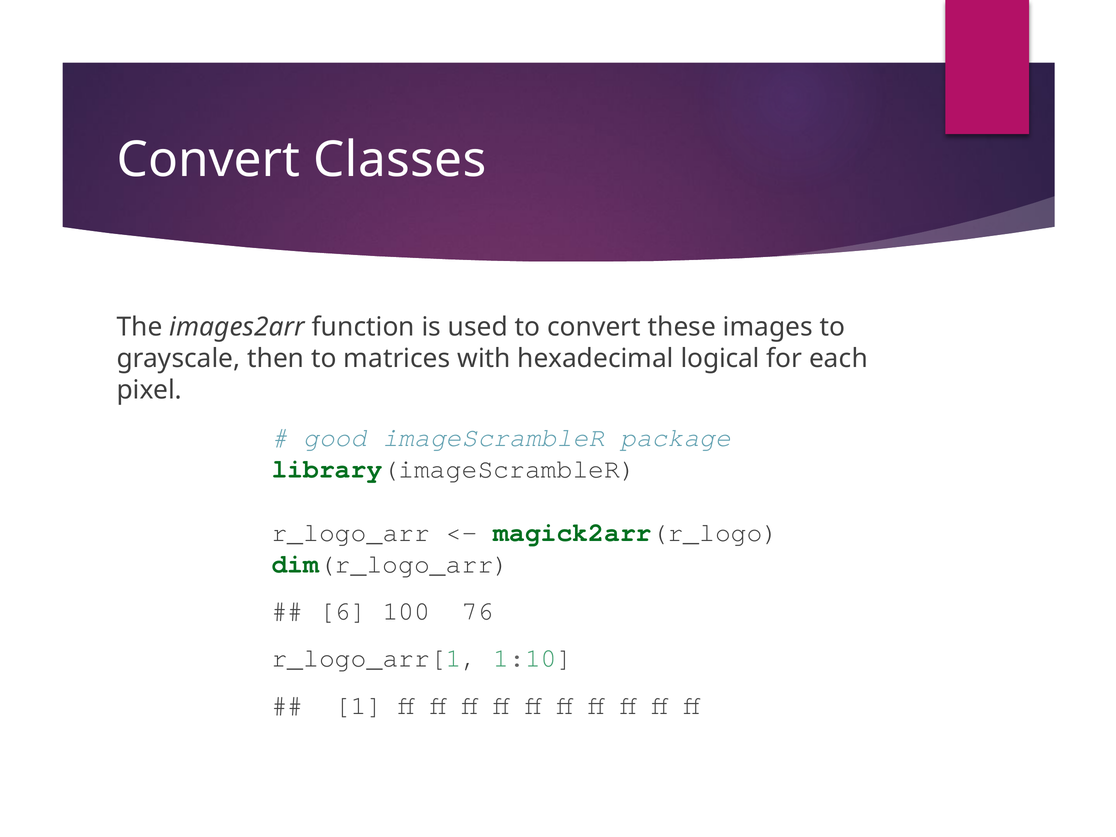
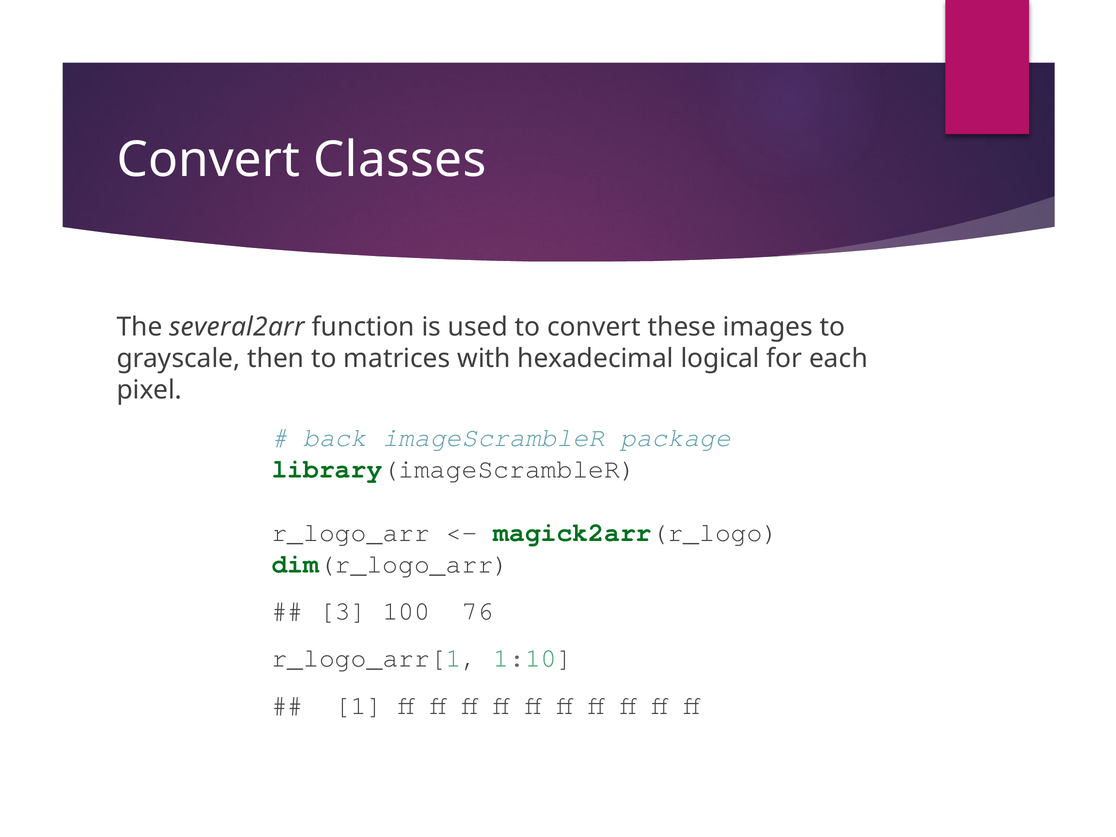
images2arr: images2arr -> several2arr
good: good -> back
6: 6 -> 3
